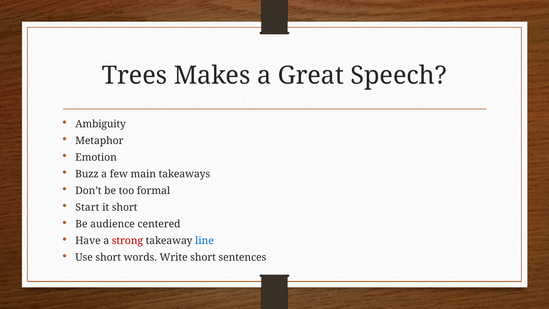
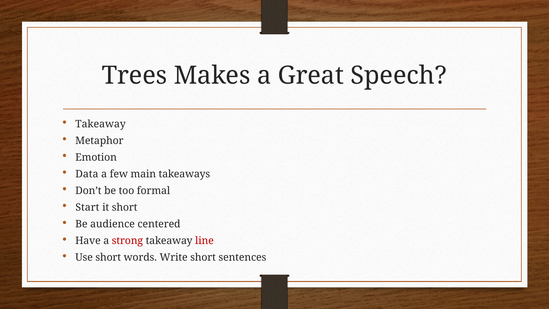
Ambiguity at (101, 124): Ambiguity -> Takeaway
Buzz: Buzz -> Data
line colour: blue -> red
